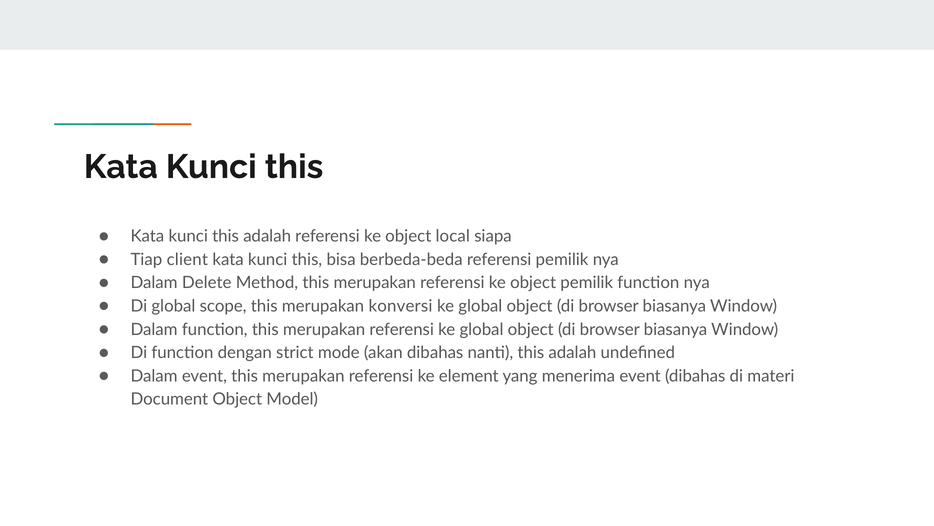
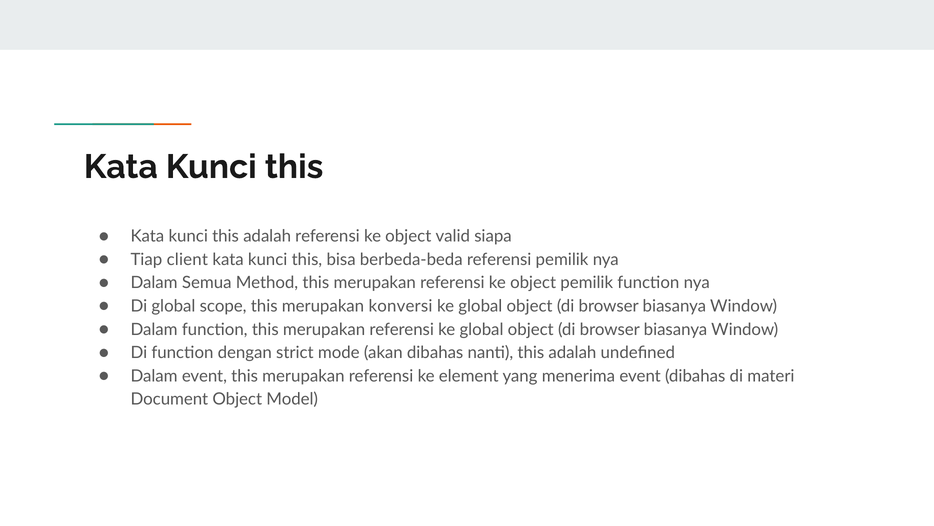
local: local -> valid
Delete: Delete -> Semua
